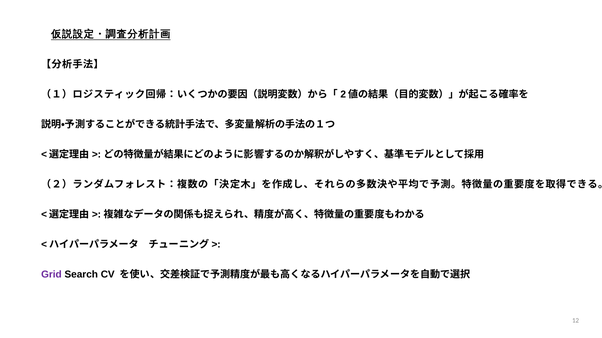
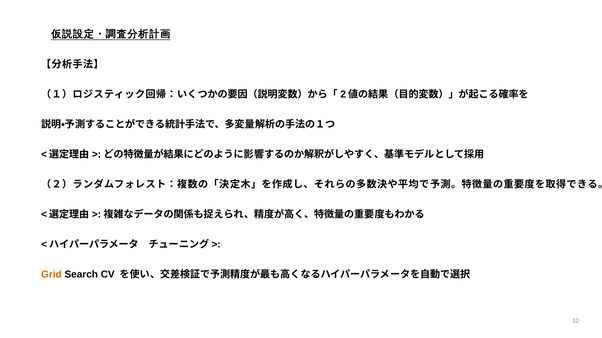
Grid colour: purple -> orange
